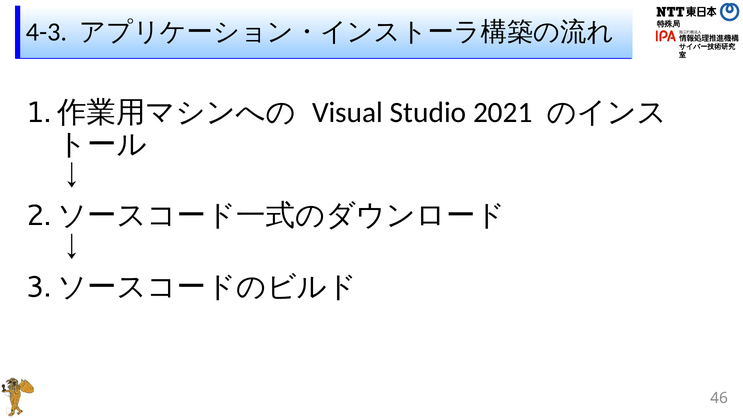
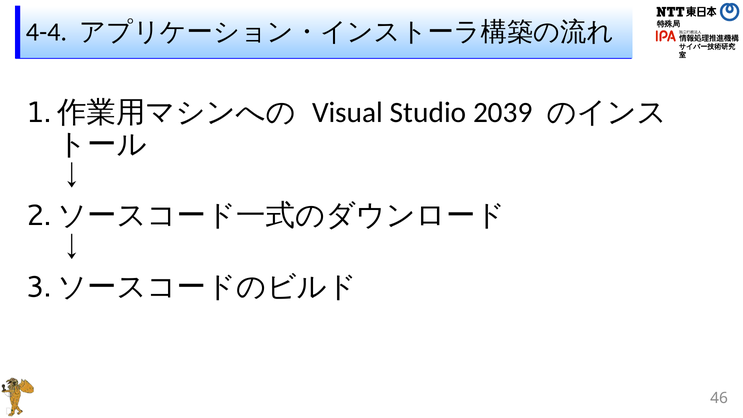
4-3: 4-3 -> 4-4
2021: 2021 -> 2039
